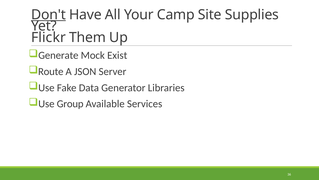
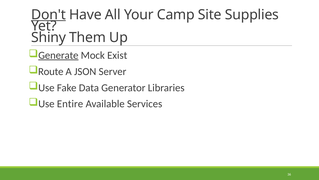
Flickr: Flickr -> Shiny
Generate underline: none -> present
Group: Group -> Entire
